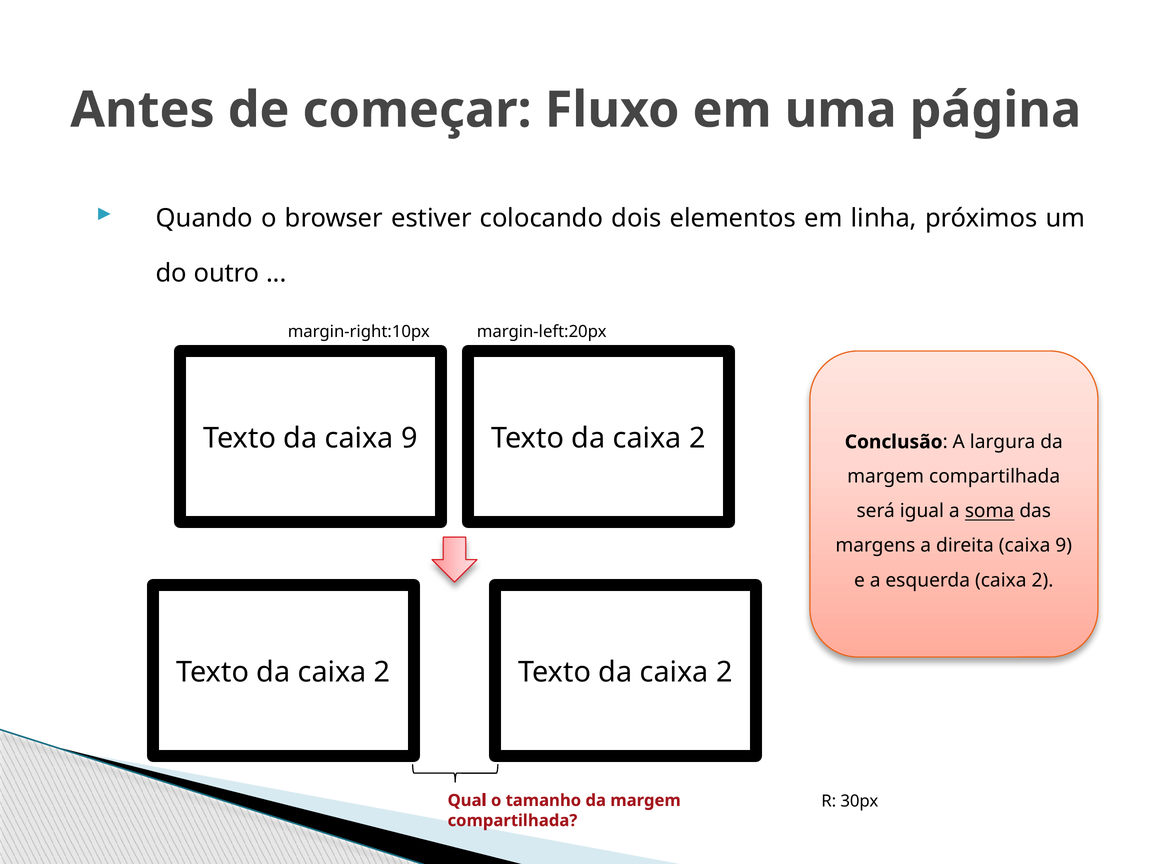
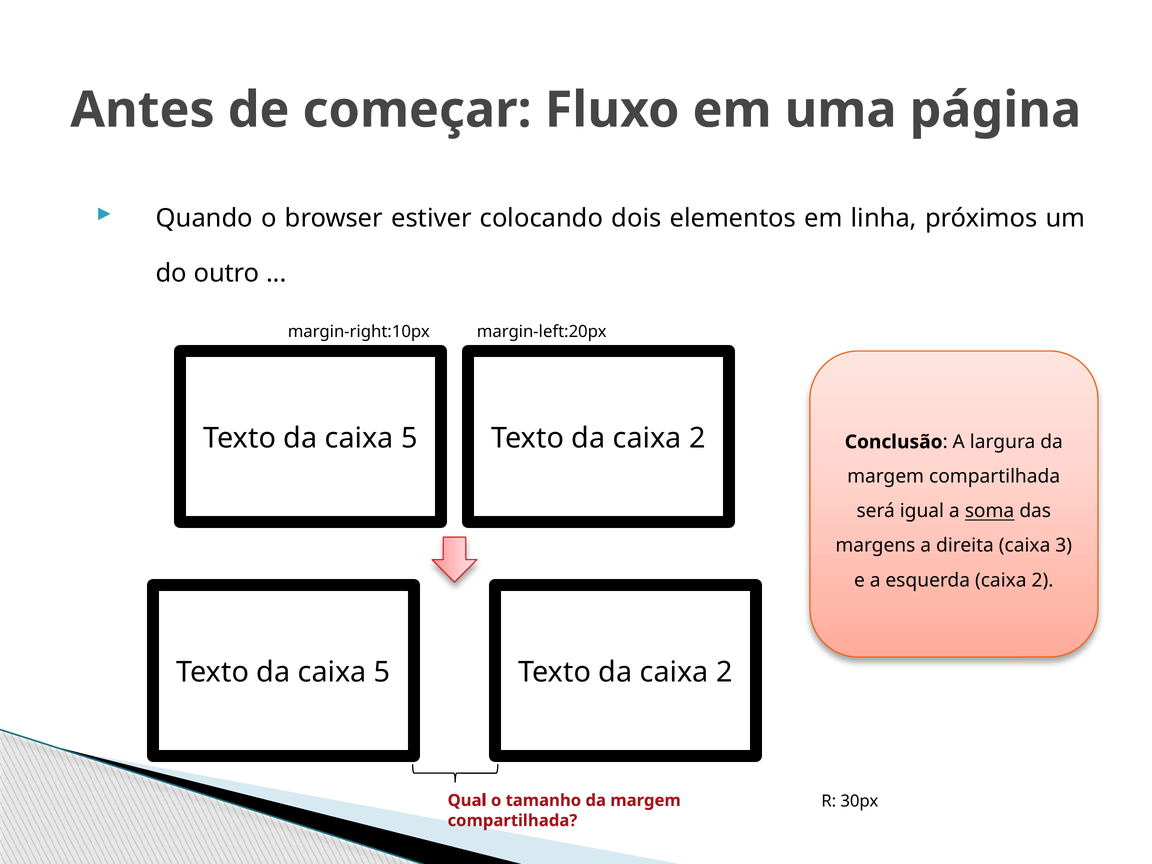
9 at (409, 438): 9 -> 5
direita caixa 9: 9 -> 3
2 at (382, 672): 2 -> 5
